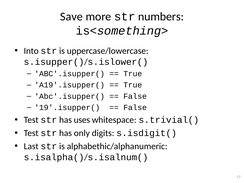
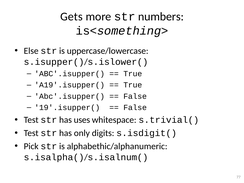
Save: Save -> Gets
Into: Into -> Else
Last: Last -> Pick
